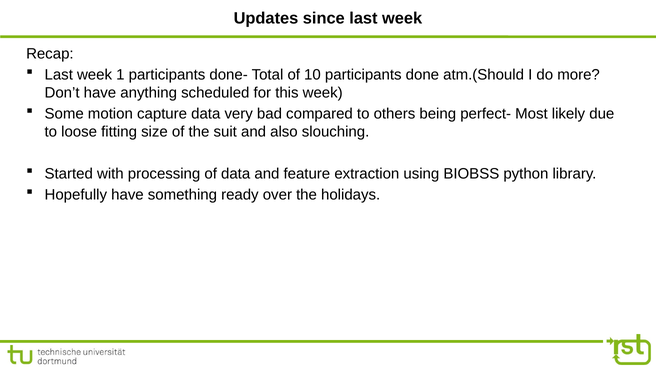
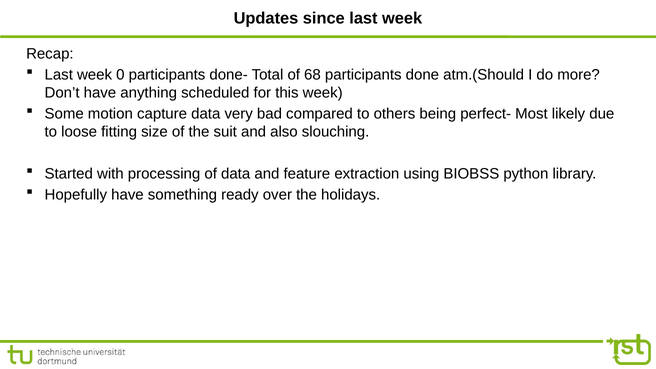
1: 1 -> 0
10: 10 -> 68
